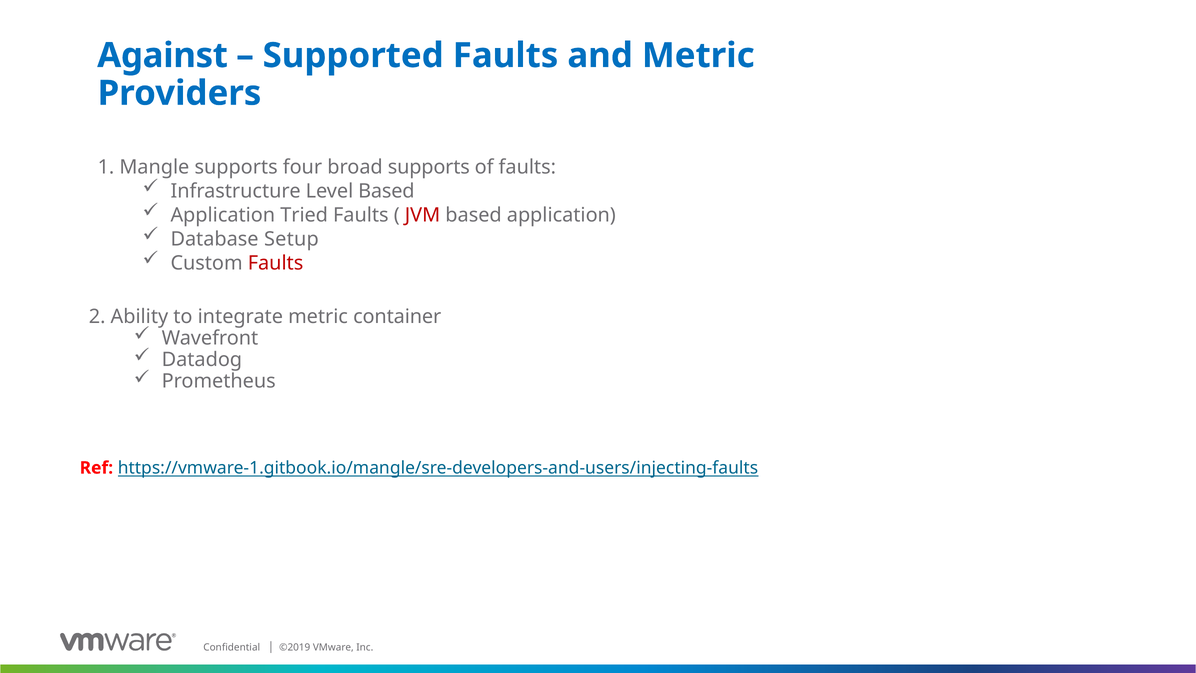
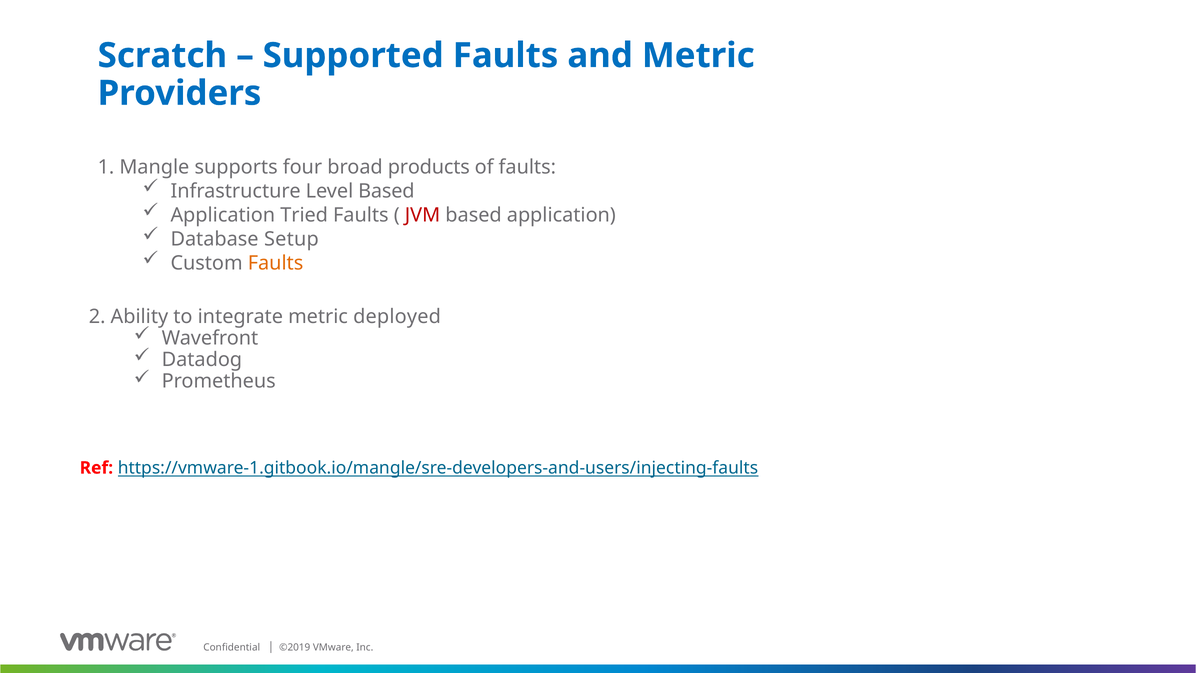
Against: Against -> Scratch
broad supports: supports -> products
Faults at (276, 263) colour: red -> orange
container: container -> deployed
